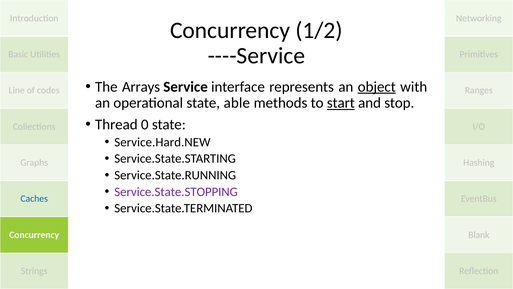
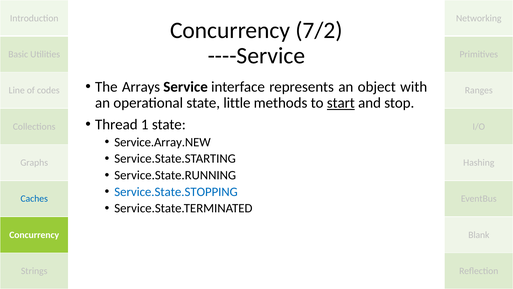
1/2: 1/2 -> 7/2
object underline: present -> none
able: able -> little
0: 0 -> 1
Service.Hard.NEW: Service.Hard.NEW -> Service.Array.NEW
Service.State.STOPPING colour: purple -> blue
